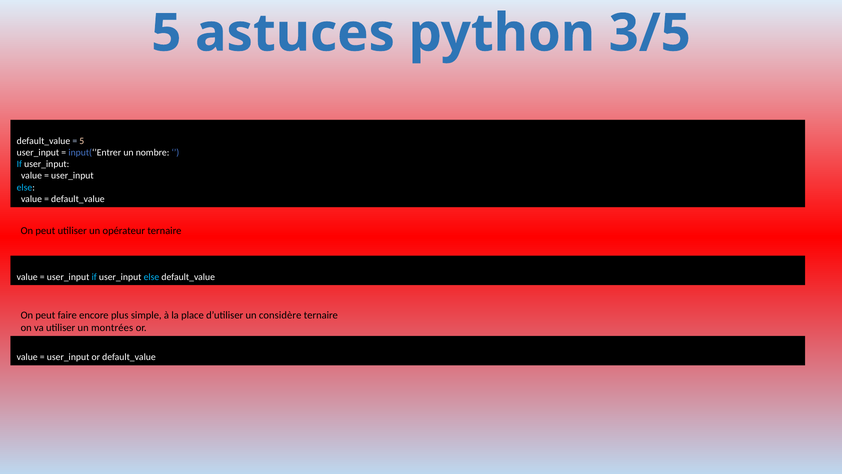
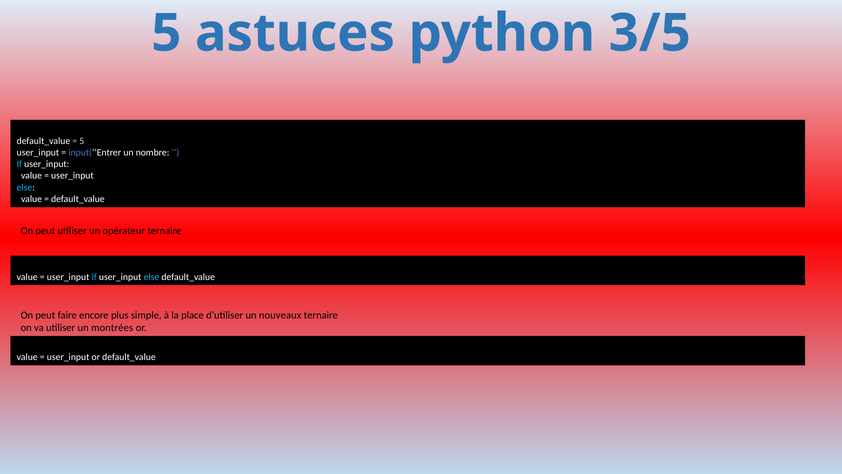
considère: considère -> nouveaux
